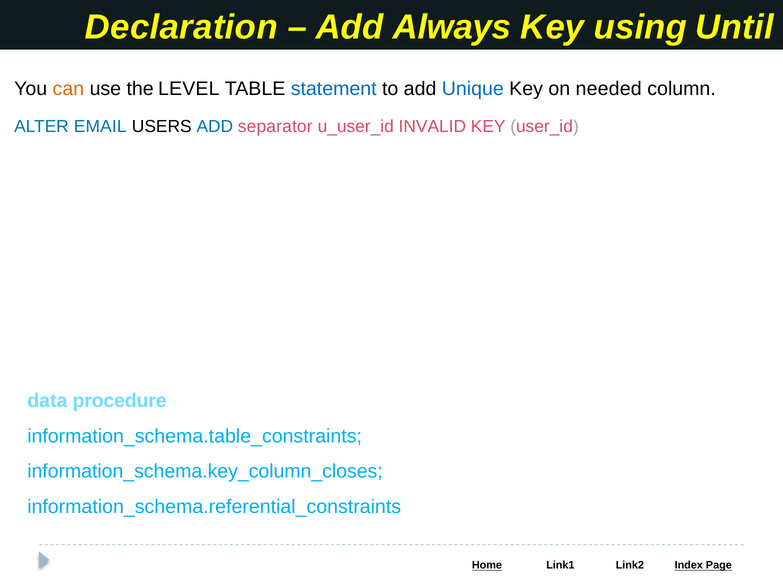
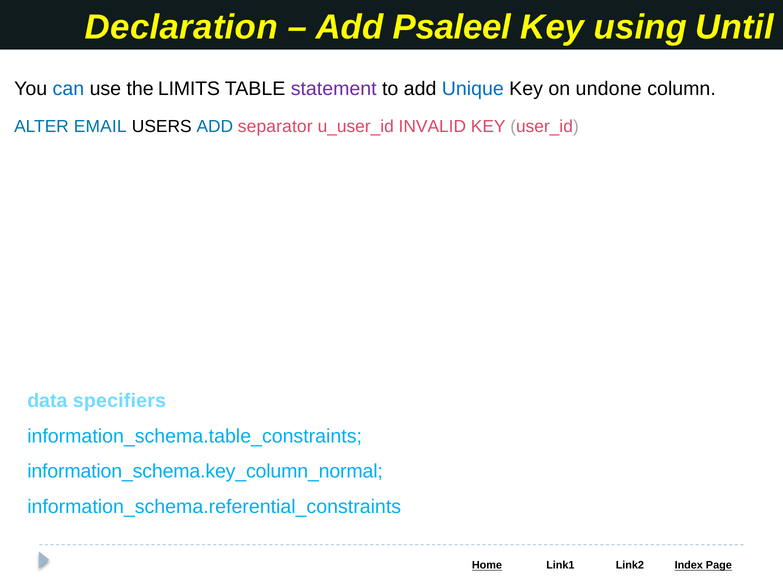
Always: Always -> Psaleel
can colour: orange -> blue
LEVEL: LEVEL -> LIMITS
statement colour: blue -> purple
needed: needed -> undone
procedure: procedure -> specifiers
information_schema.key_column_closes: information_schema.key_column_closes -> information_schema.key_column_normal
